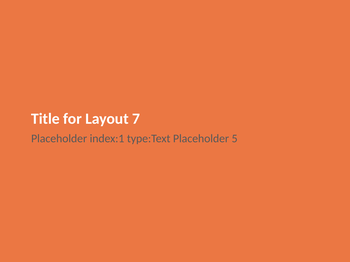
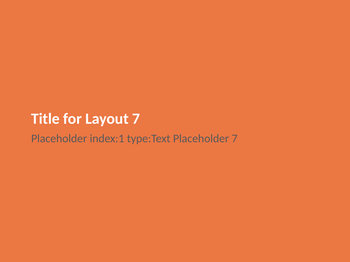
Placeholder 5: 5 -> 7
